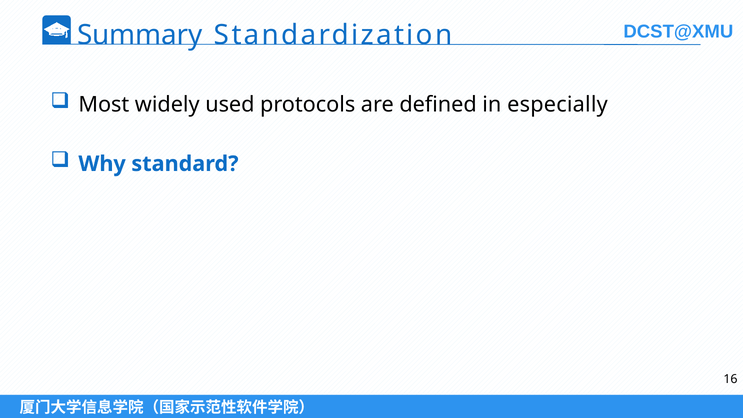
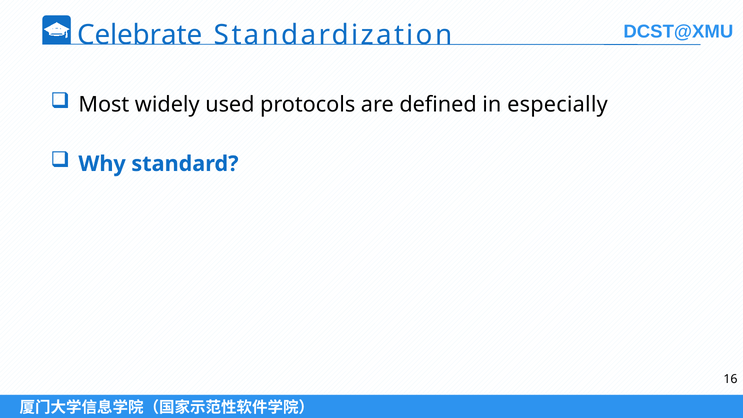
Summary: Summary -> Celebrate
